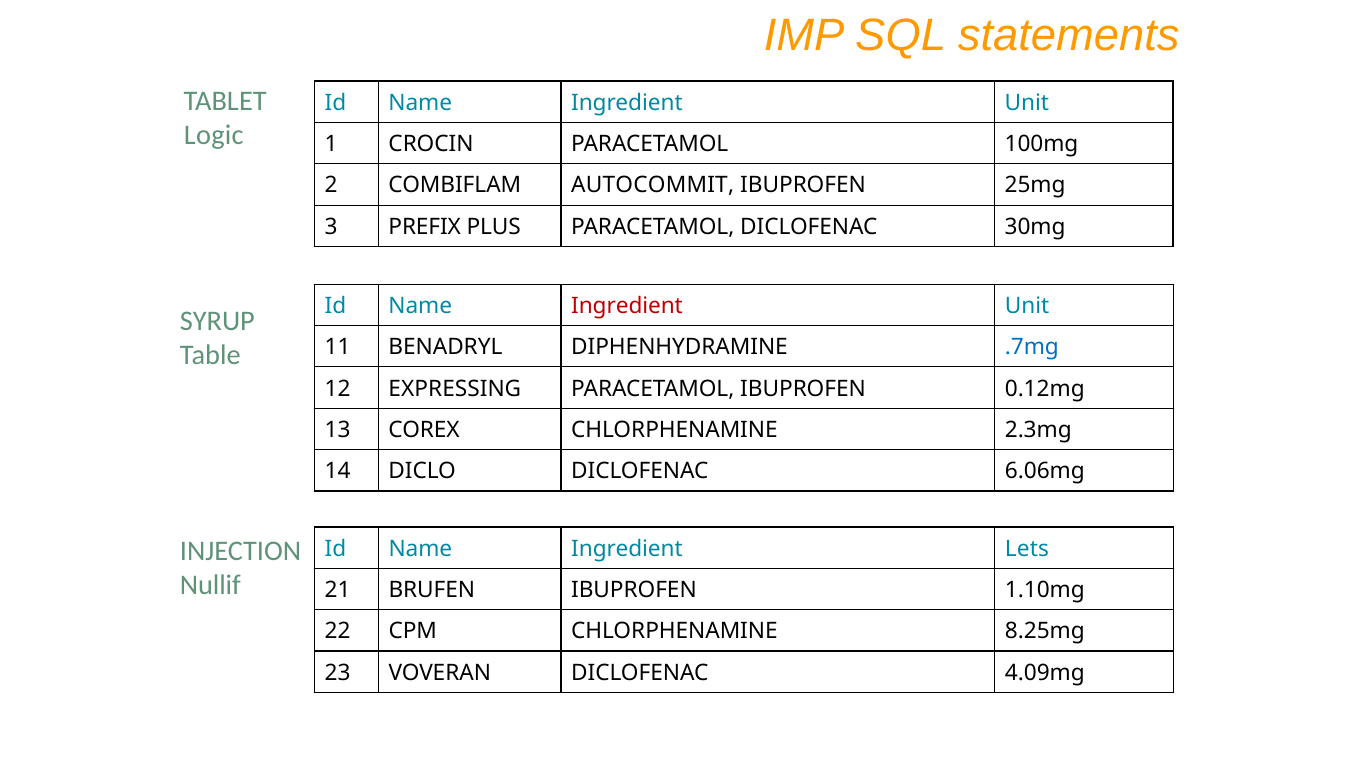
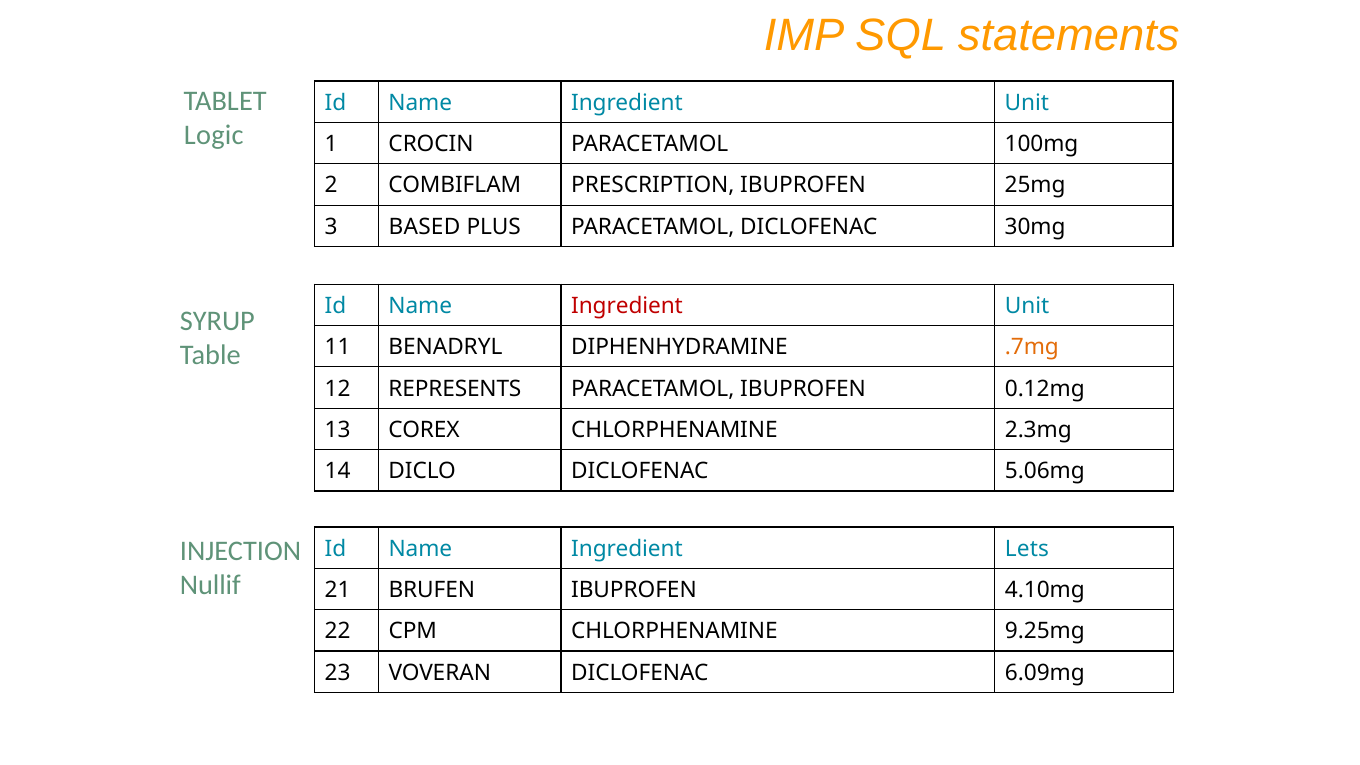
AUTOCOMMIT: AUTOCOMMIT -> PRESCRIPTION
PREFIX: PREFIX -> BASED
.7mg colour: blue -> orange
EXPRESSING: EXPRESSING -> REPRESENTS
6.06mg: 6.06mg -> 5.06mg
1.10mg: 1.10mg -> 4.10mg
8.25mg: 8.25mg -> 9.25mg
4.09mg: 4.09mg -> 6.09mg
